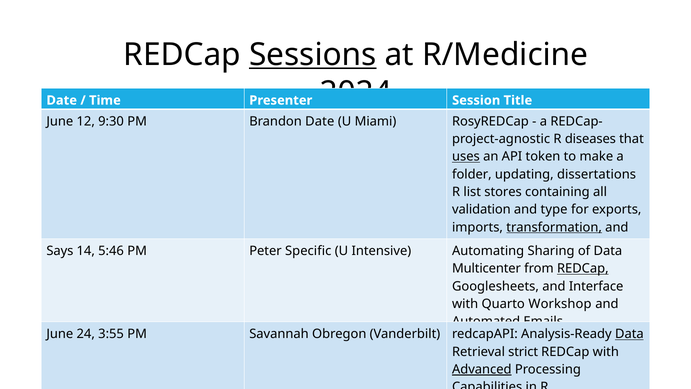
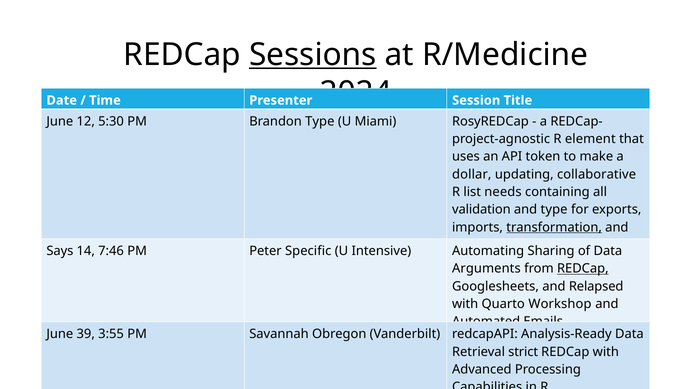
9:30: 9:30 -> 5:30
Brandon Date: Date -> Type
diseases: diseases -> element
uses underline: present -> none
folder: folder -> dollar
dissertations: dissertations -> collaborative
stores: stores -> needs
5:46: 5:46 -> 7:46
Multicenter: Multicenter -> Arguments
Interface: Interface -> Relapsed
24: 24 -> 39
Data at (629, 334) underline: present -> none
Advanced underline: present -> none
